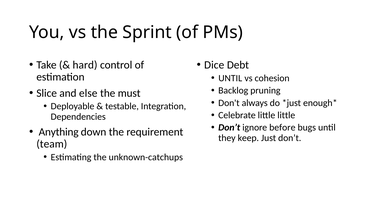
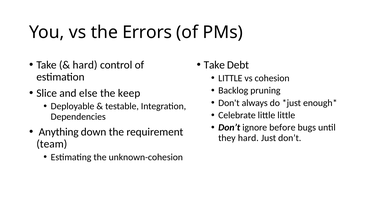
Sprint: Sprint -> Errors
Dice at (214, 65): Dice -> Take
UNTIL at (230, 78): UNTIL -> LITTLE
must: must -> keep
they keep: keep -> hard
unknown-catchups: unknown-catchups -> unknown-cohesion
